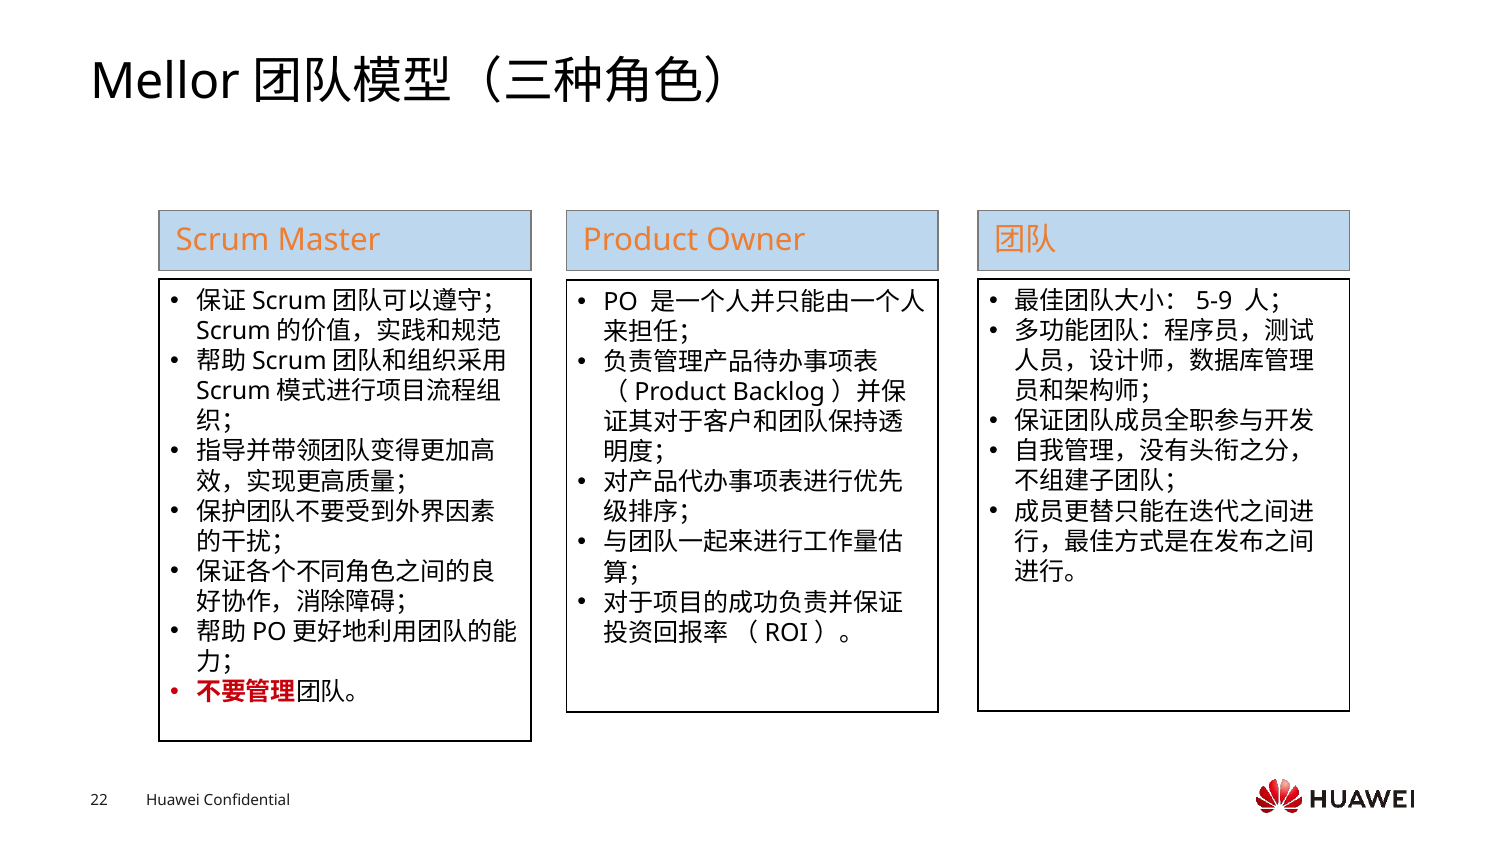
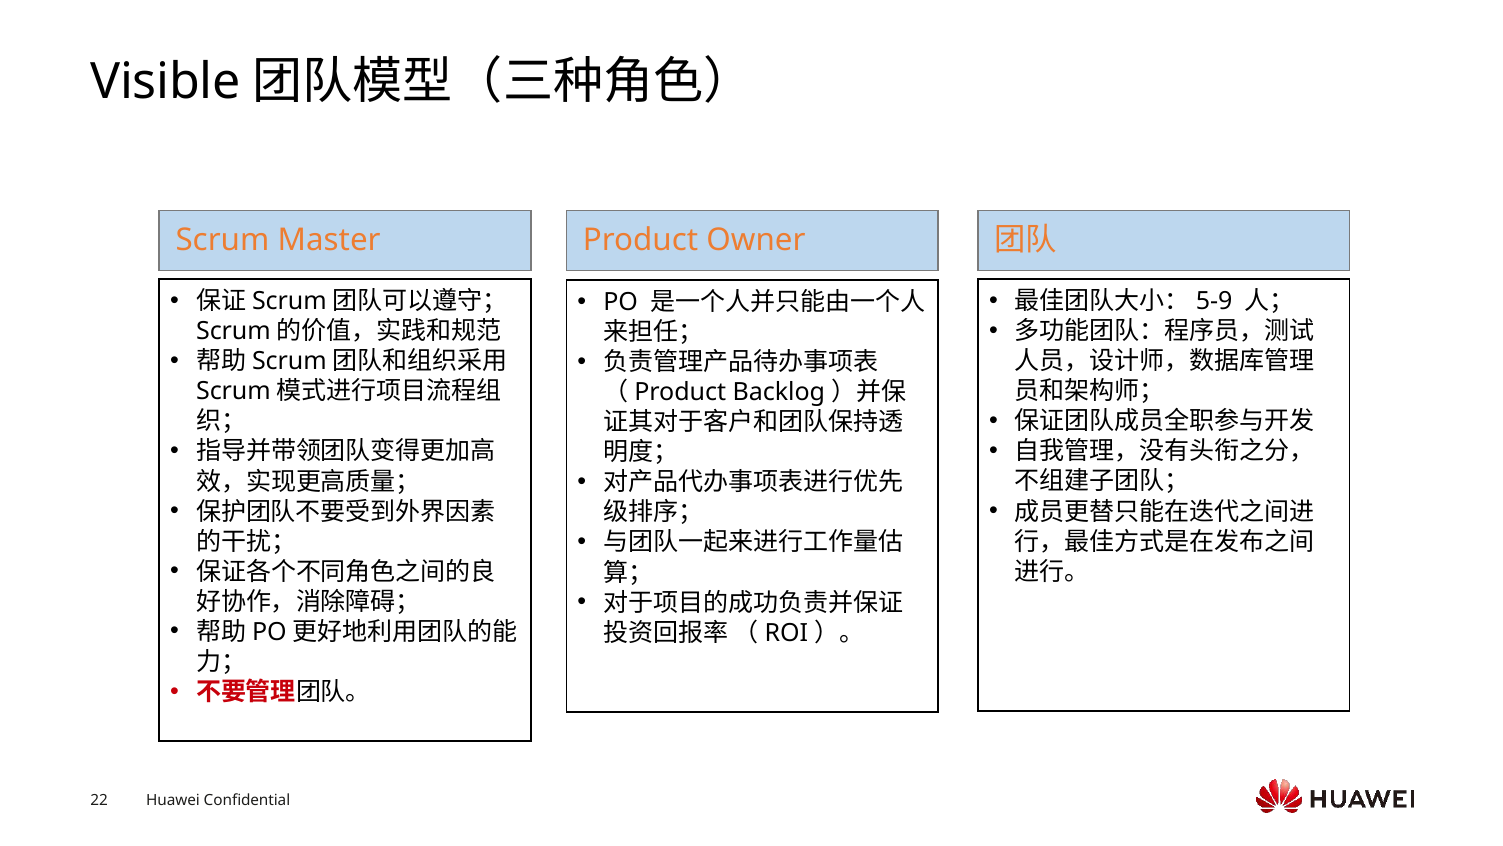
Mellor: Mellor -> Visible
